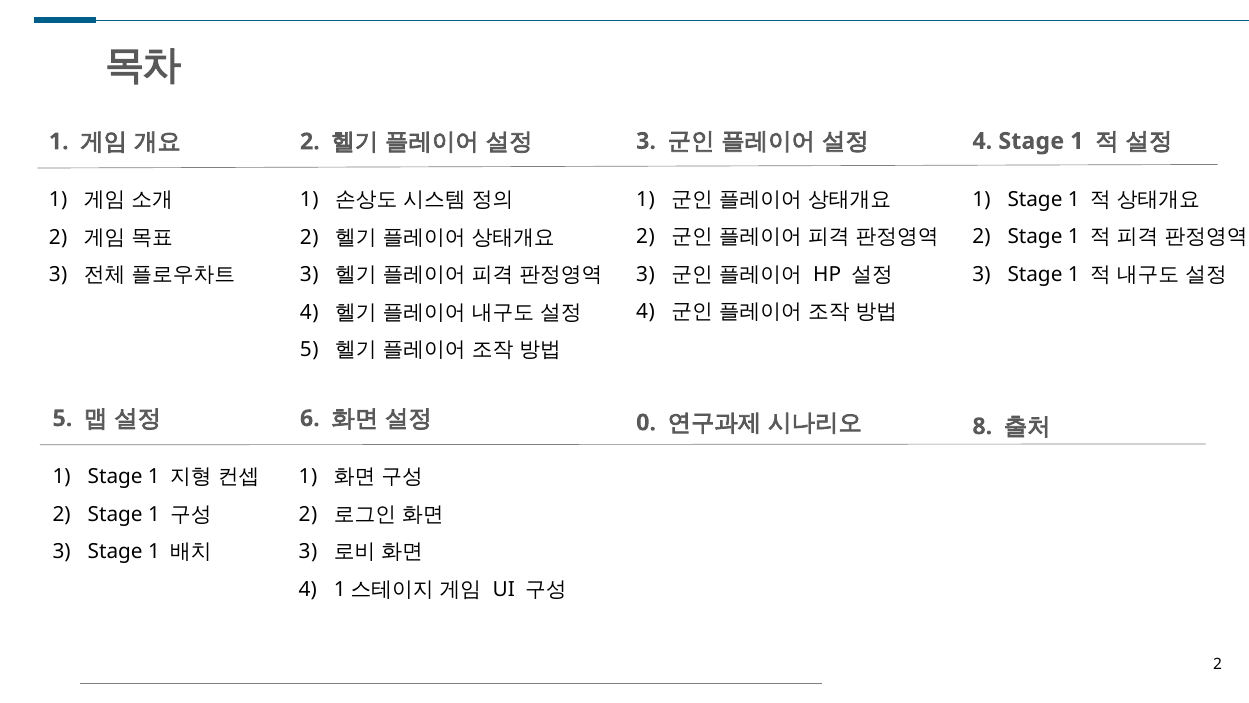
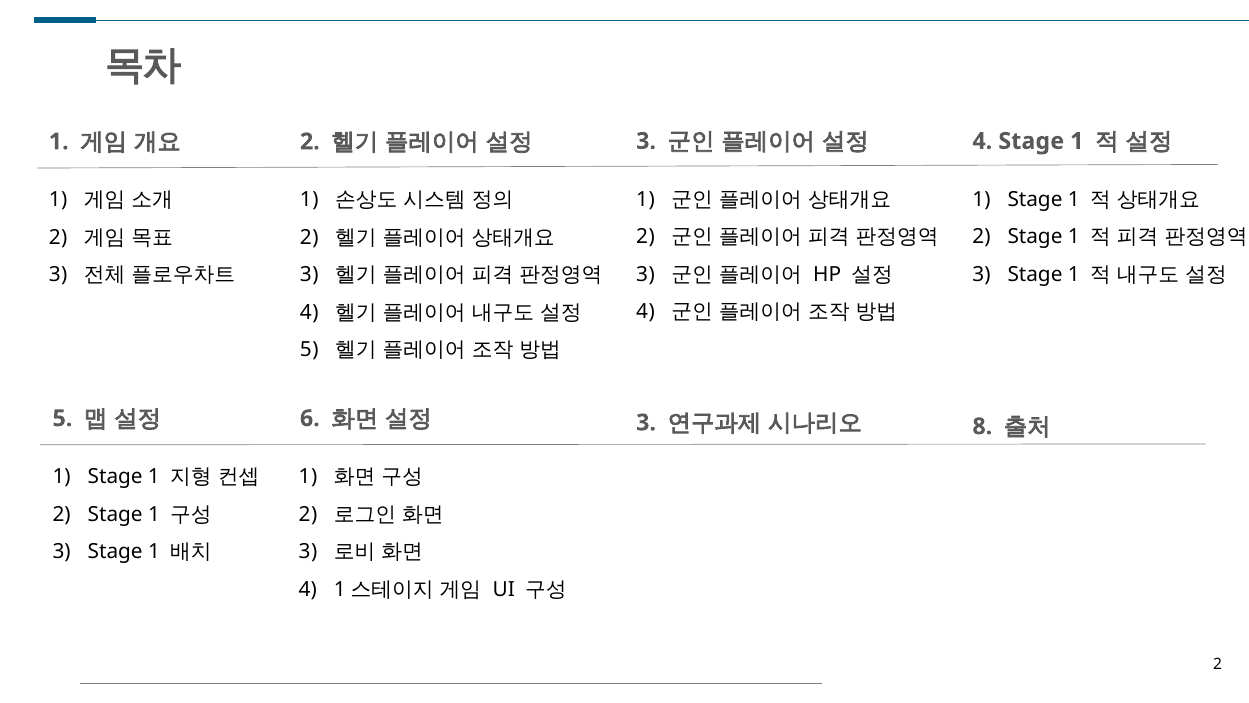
0 at (646, 422): 0 -> 3
